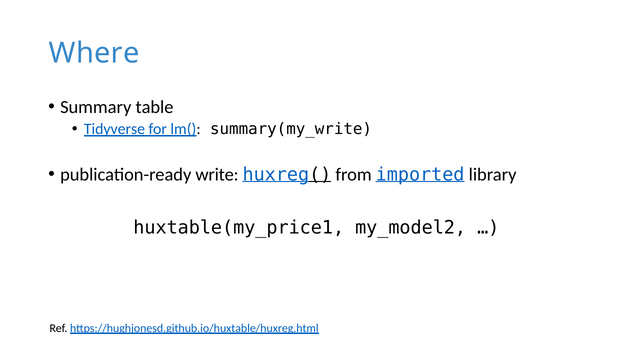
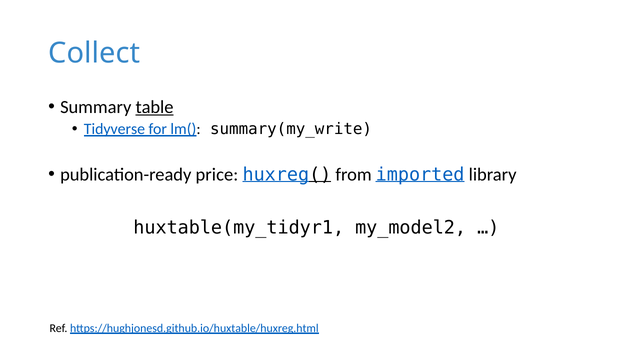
Where: Where -> Collect
table underline: none -> present
write: write -> price
huxtable(my_price1: huxtable(my_price1 -> huxtable(my_tidyr1
